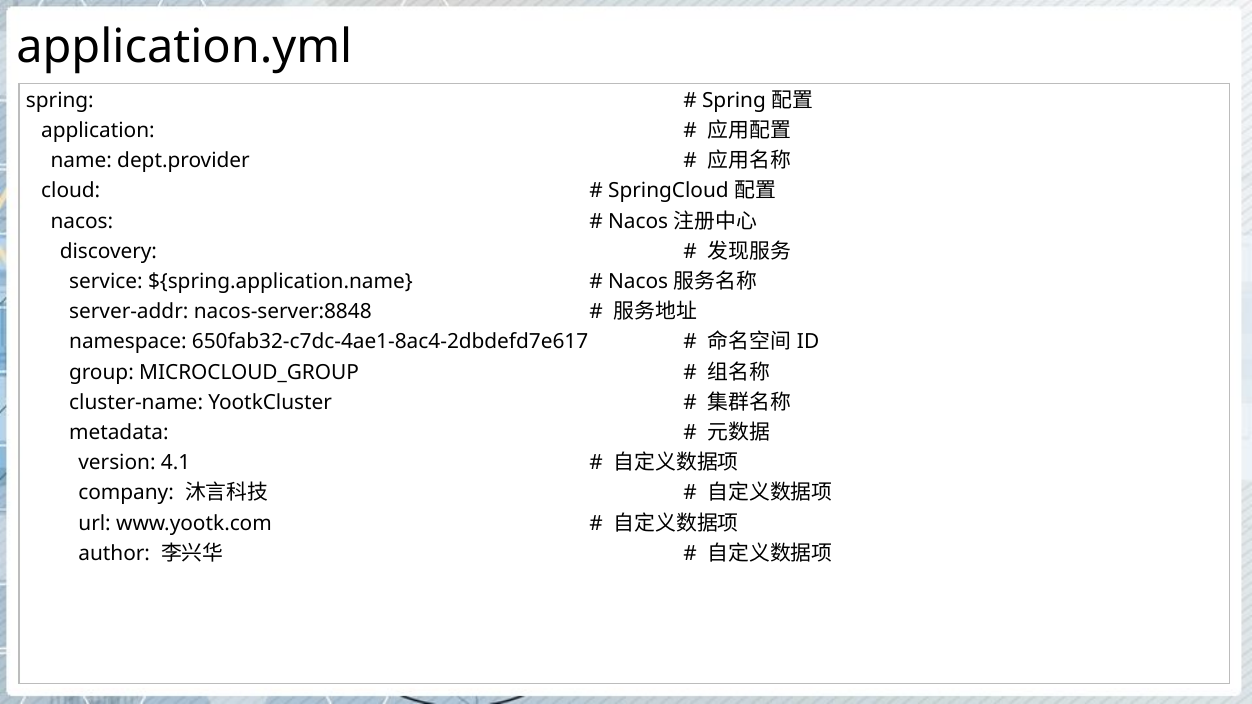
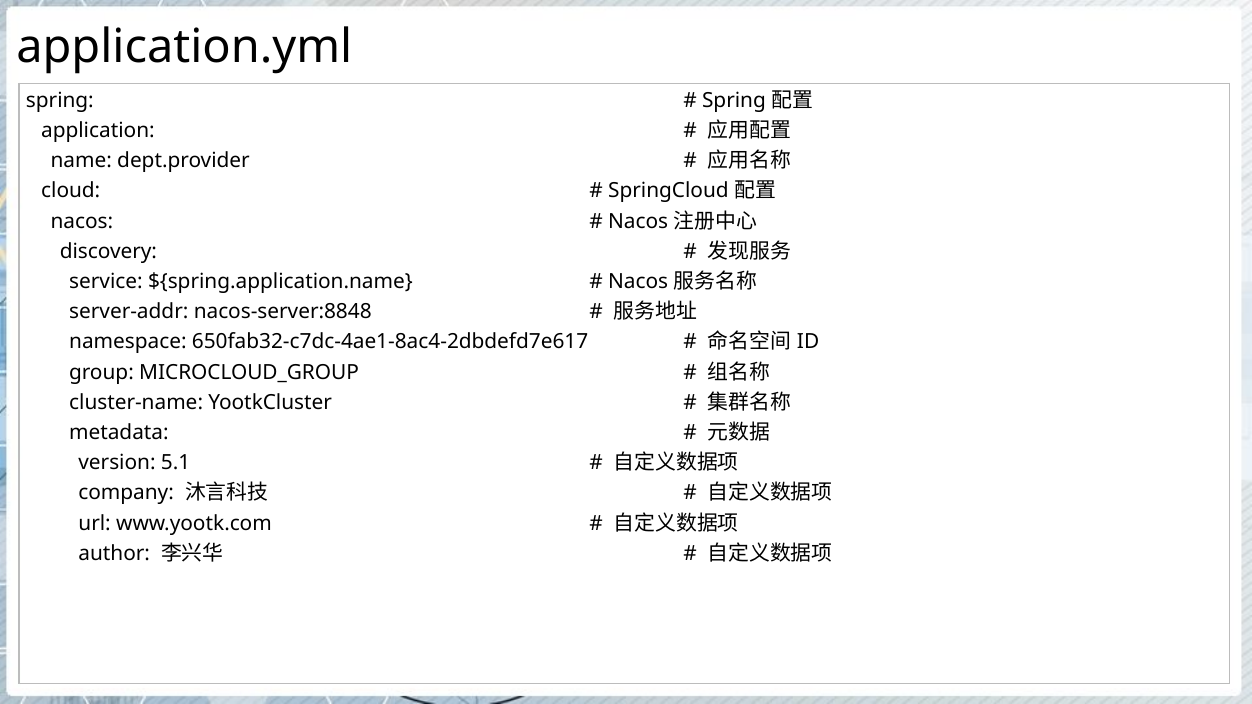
4.1: 4.1 -> 5.1
